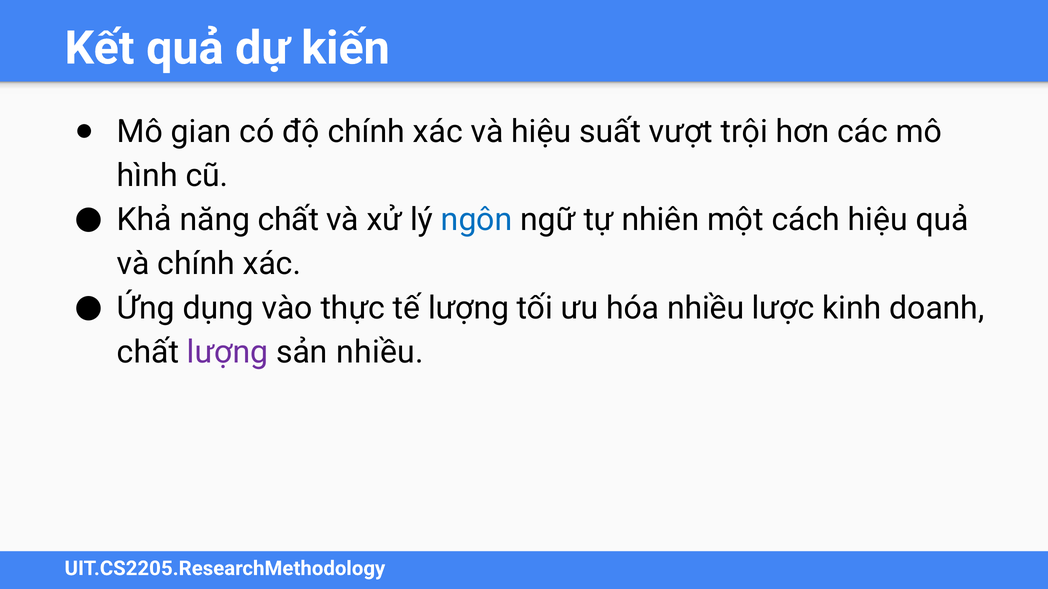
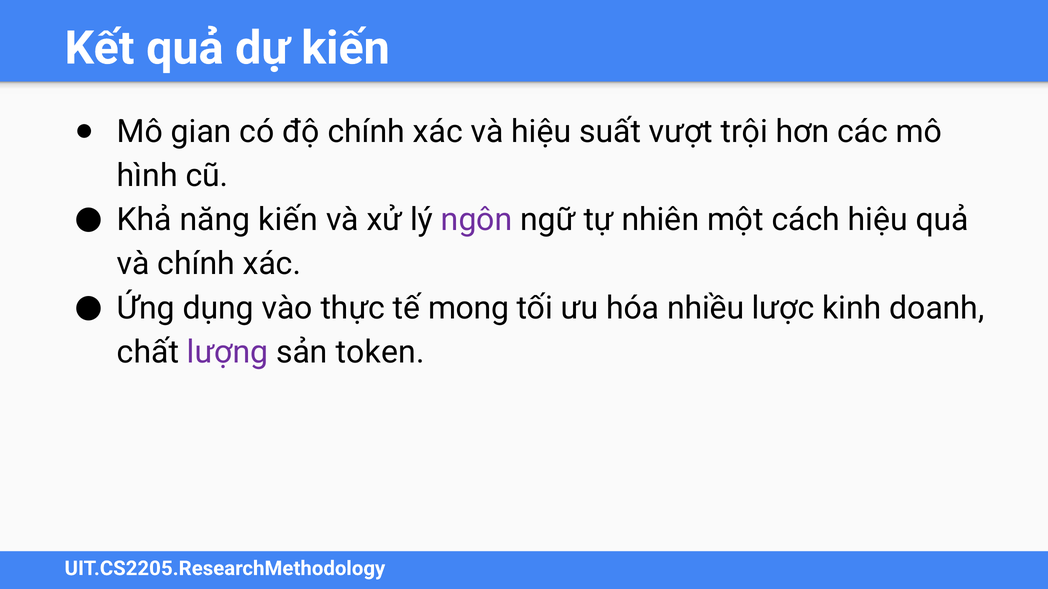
năng chất: chất -> kiến
ngôn colour: blue -> purple
tế lượng: lượng -> mong
sản nhiều: nhiều -> token
